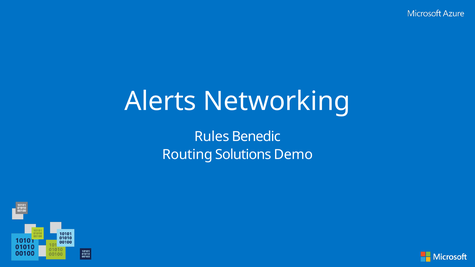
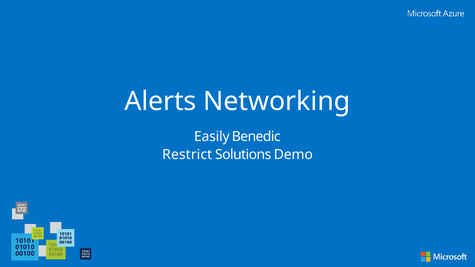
Rules: Rules -> Easily
Routing: Routing -> Restrict
